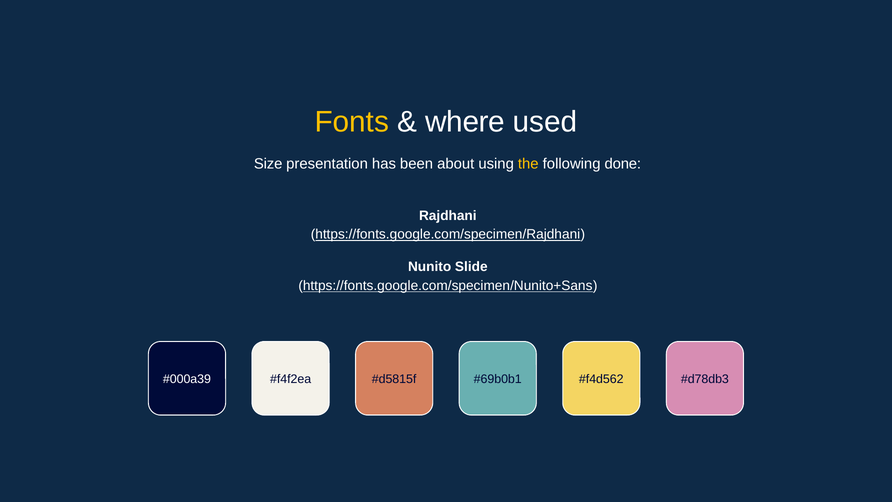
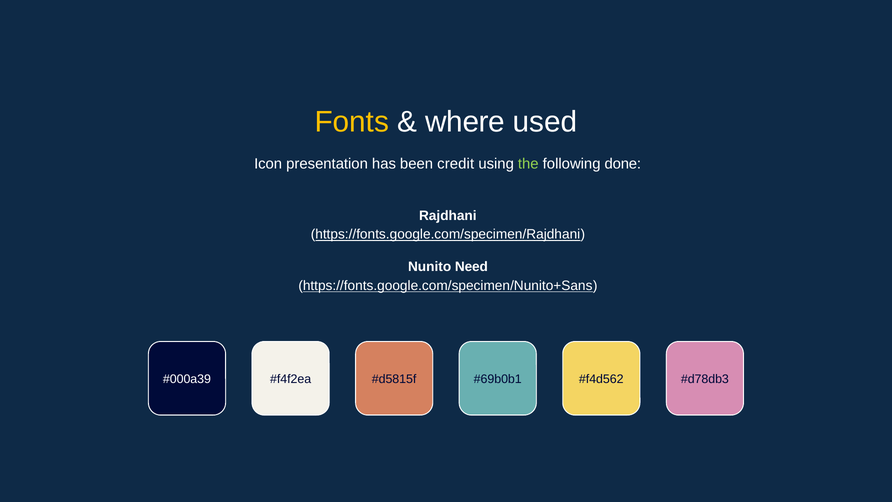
Size: Size -> Icon
about: about -> credit
the colour: yellow -> light green
Slide: Slide -> Need
